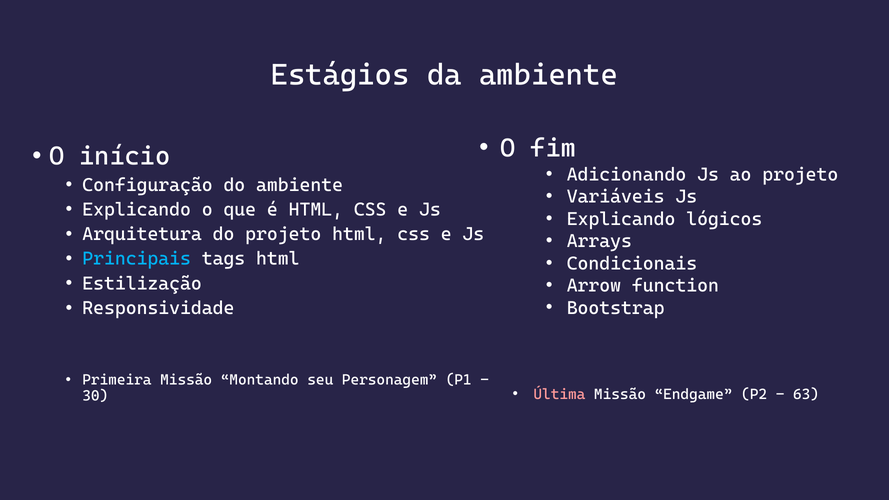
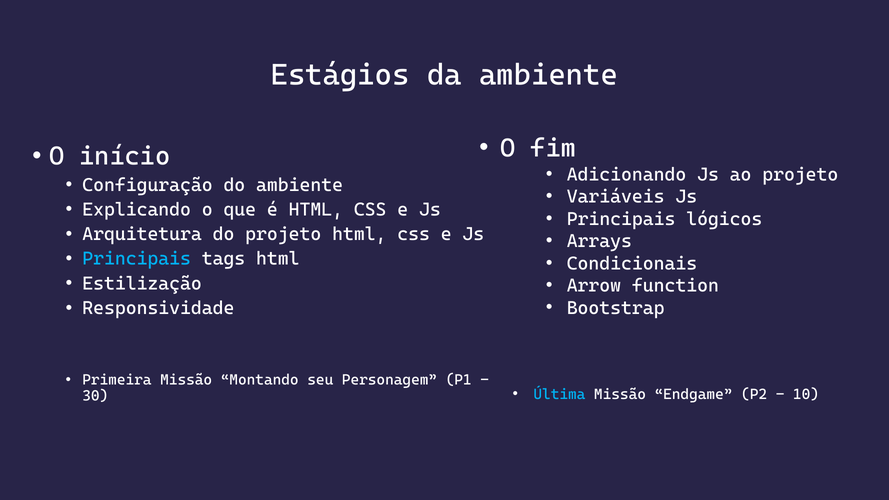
Explicando at (621, 219): Explicando -> Principais
Última colour: pink -> light blue
63: 63 -> 10
